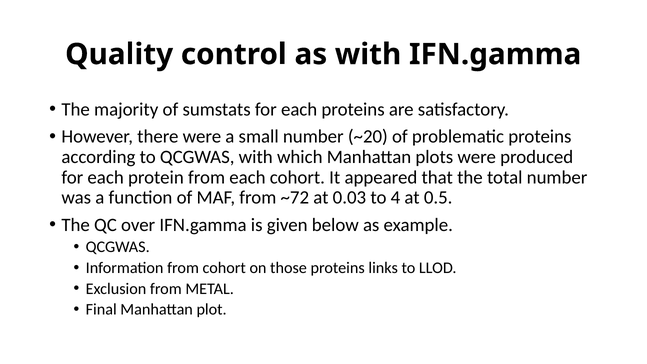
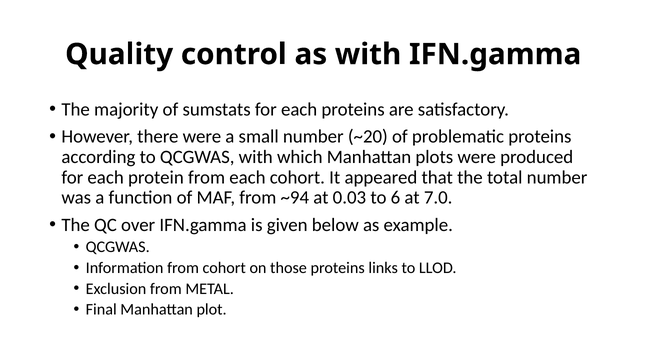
~72: ~72 -> ~94
4: 4 -> 6
0.5: 0.5 -> 7.0
